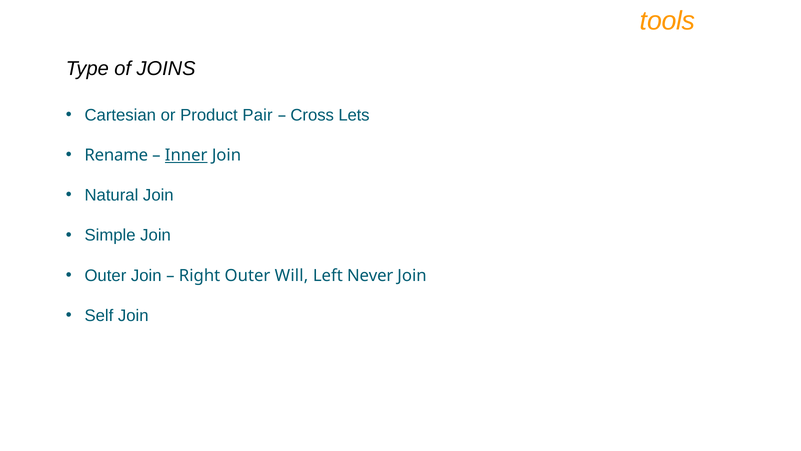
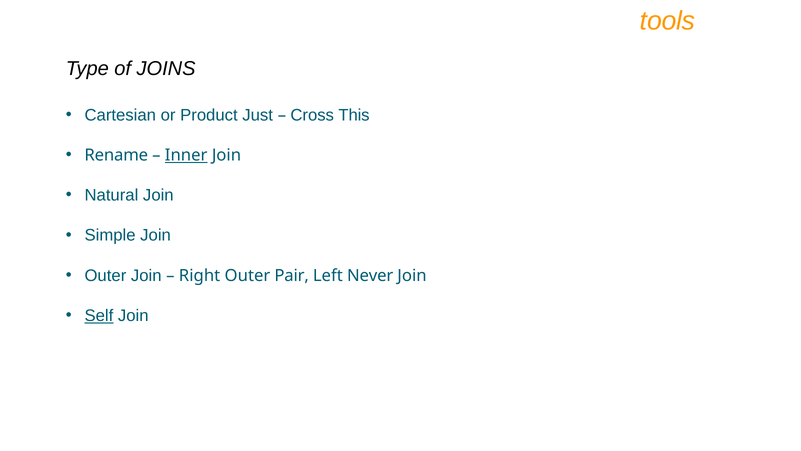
Pair: Pair -> Just
Lets: Lets -> This
Will: Will -> Pair
Self underline: none -> present
